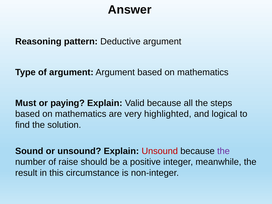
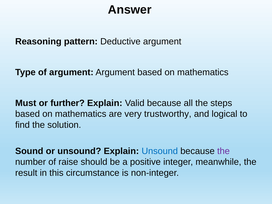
paying: paying -> further
highlighted: highlighted -> trustworthy
Unsound at (160, 151) colour: red -> blue
